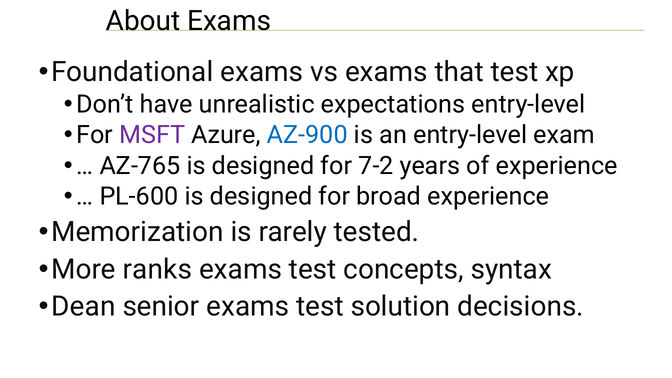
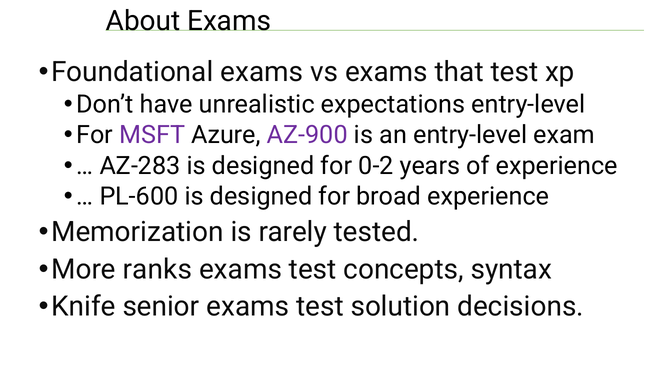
AZ-900 colour: blue -> purple
AZ-765: AZ-765 -> AZ-283
7-2: 7-2 -> 0-2
Dean: Dean -> Knife
